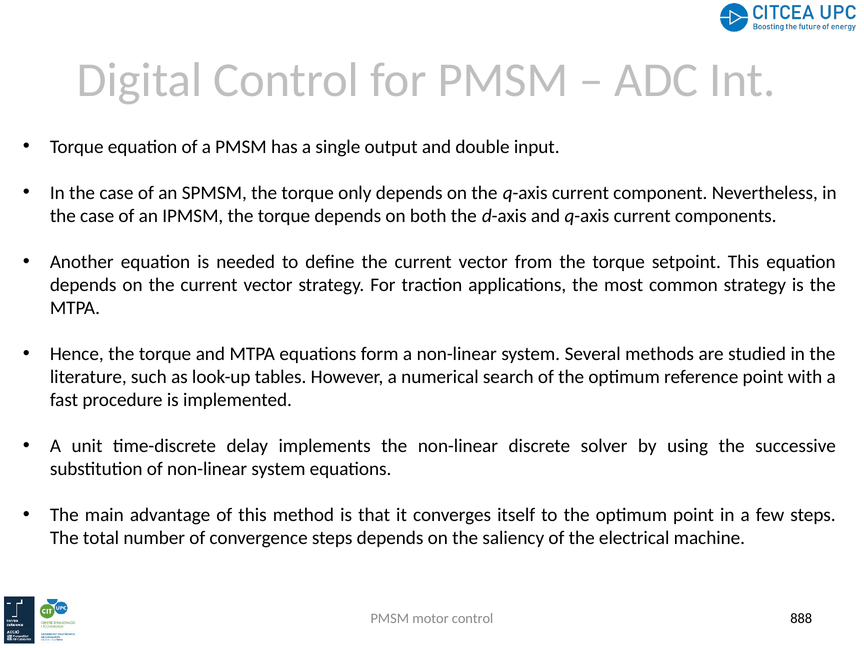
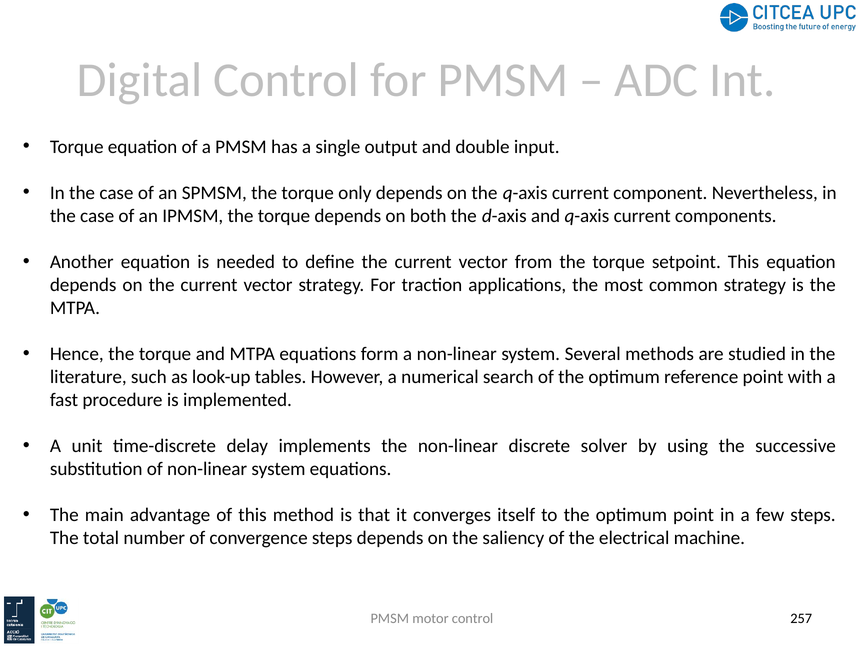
888: 888 -> 257
